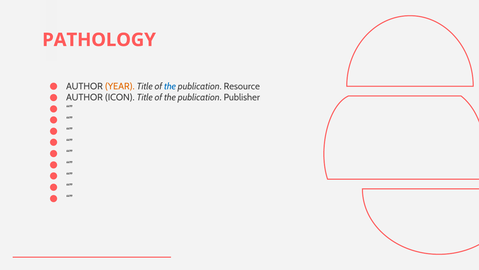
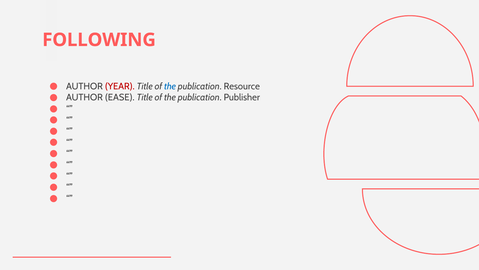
PATHOLOGY: PATHOLOGY -> FOLLOWING
YEAR colour: orange -> red
ICON: ICON -> EASE
